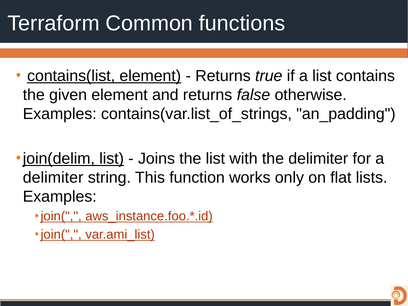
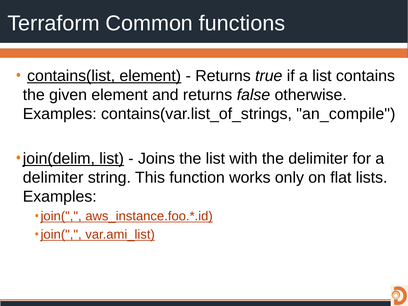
an_padding: an_padding -> an_compile
